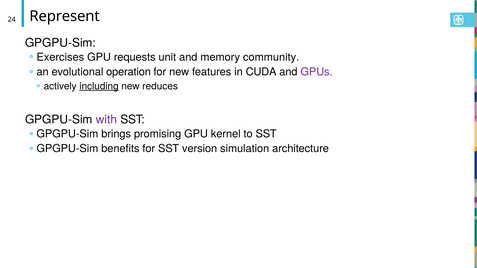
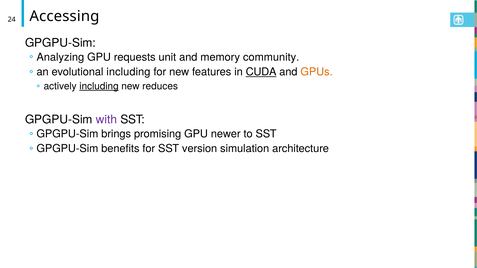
Represent: Represent -> Accessing
Exercises: Exercises -> Analyzing
evolutional operation: operation -> including
CUDA underline: none -> present
GPUs colour: purple -> orange
kernel: kernel -> newer
